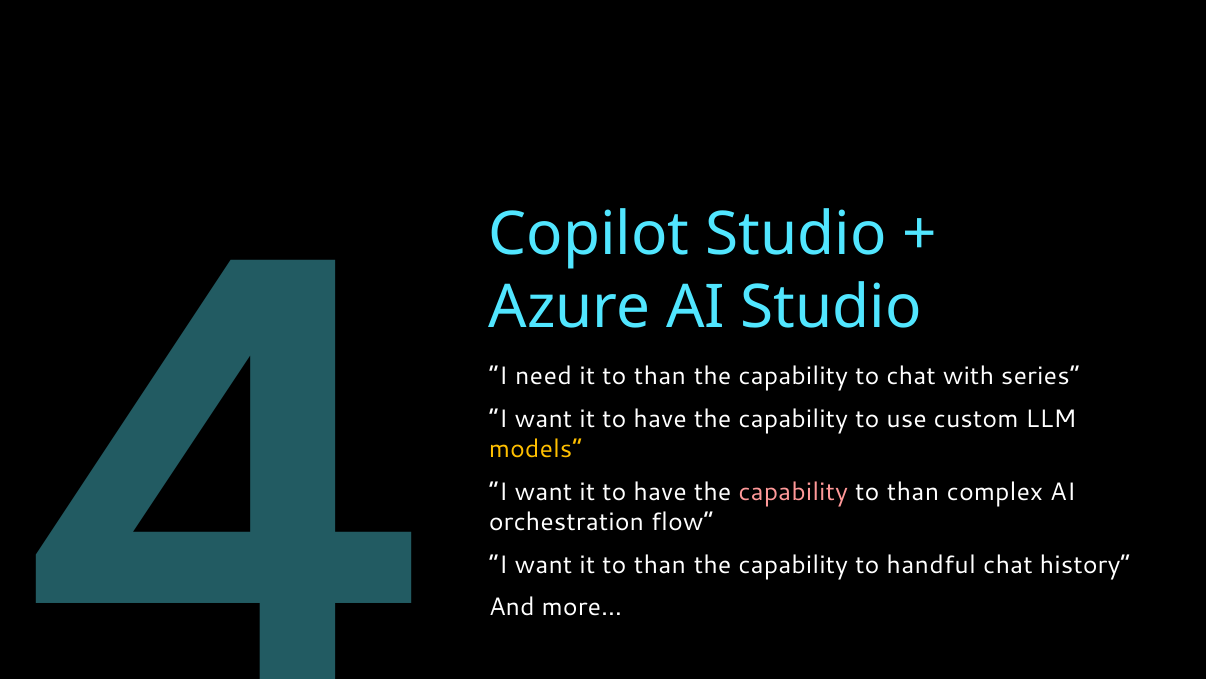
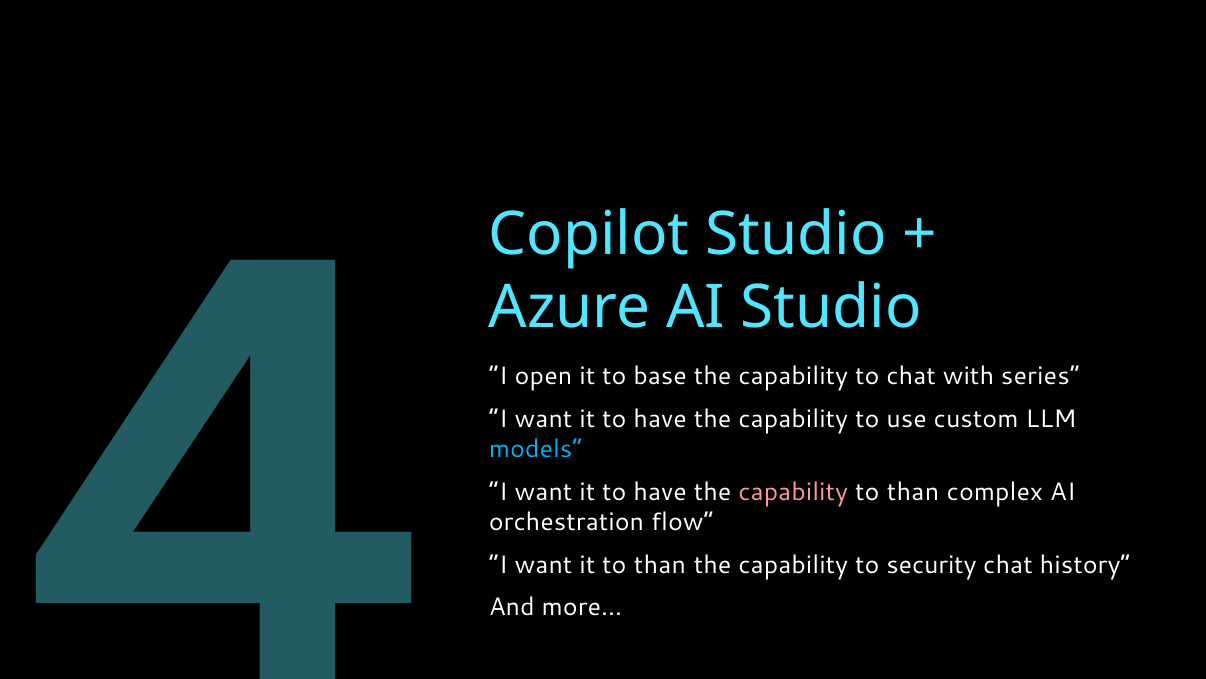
need: need -> open
than at (660, 376): than -> base
models colour: yellow -> light blue
handful: handful -> security
